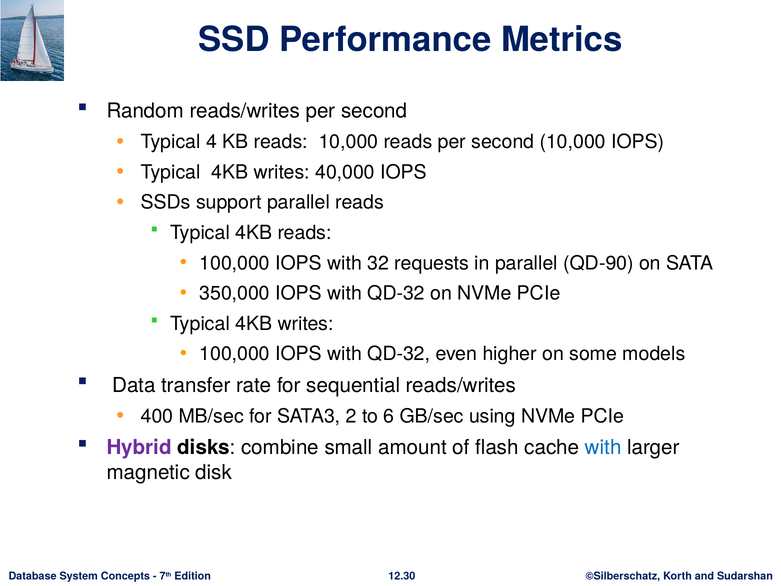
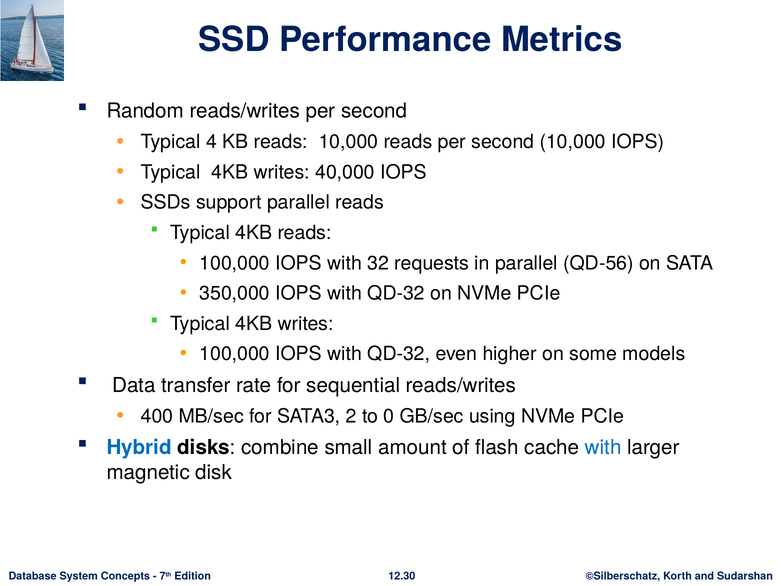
QD-90: QD-90 -> QD-56
6: 6 -> 0
Hybrid colour: purple -> blue
